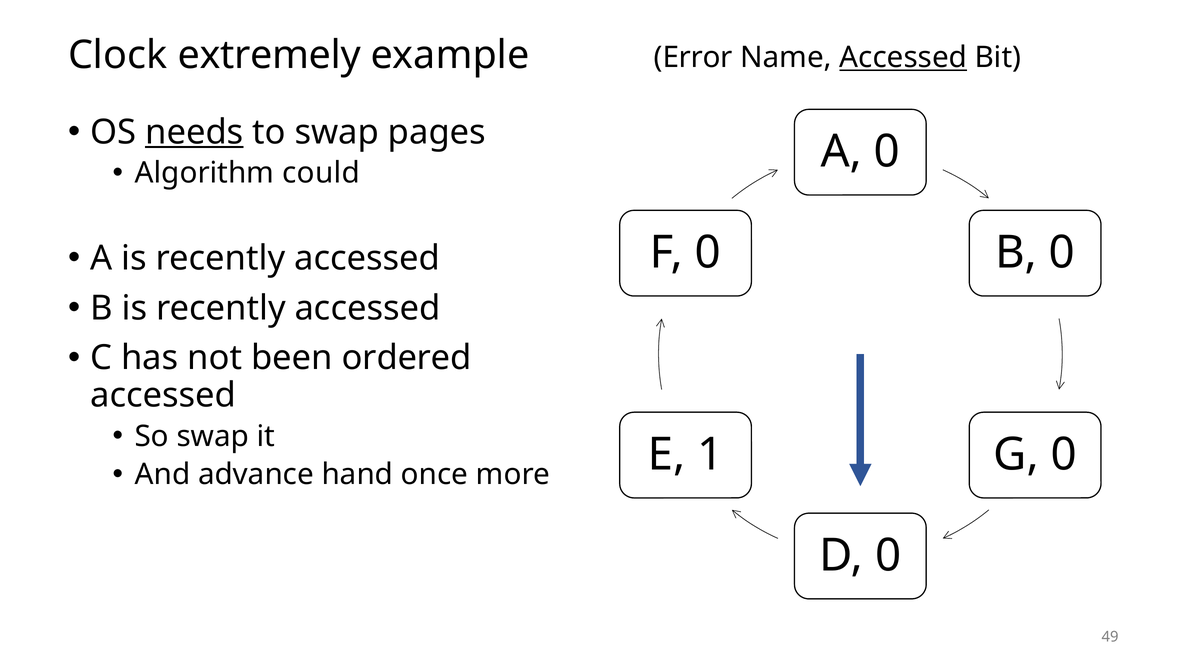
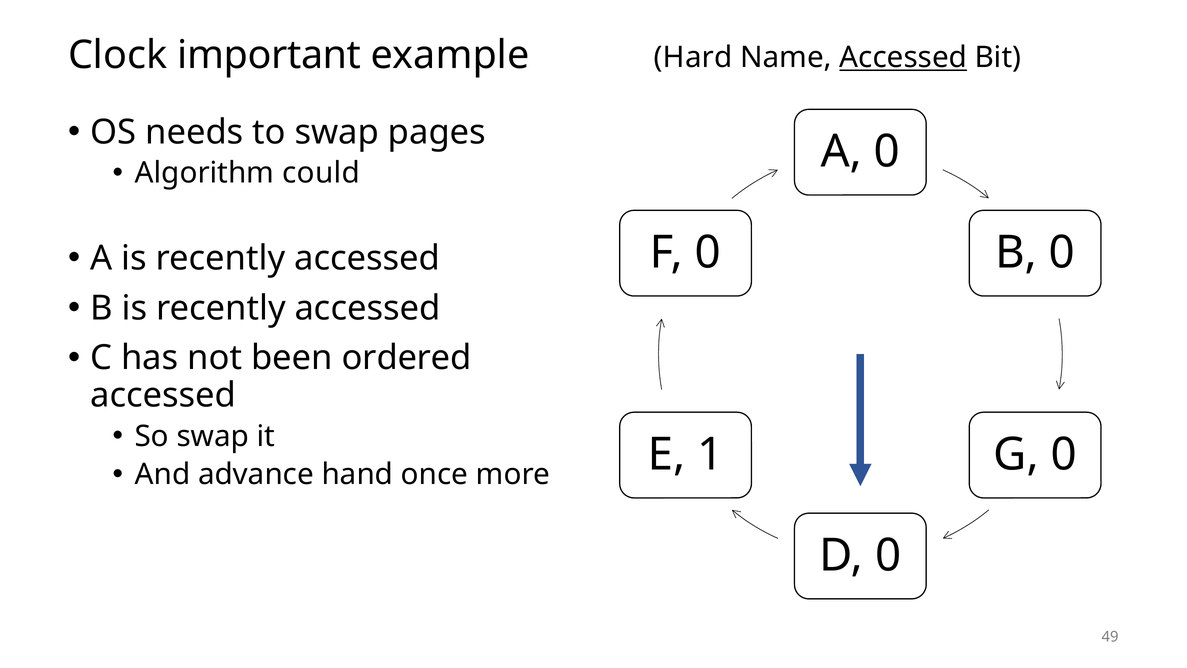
extremely: extremely -> important
Error: Error -> Hard
needs underline: present -> none
